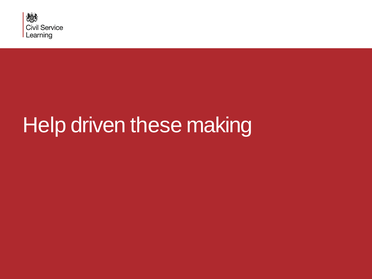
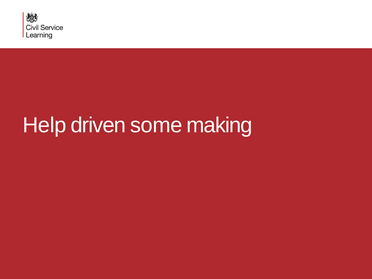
these: these -> some
